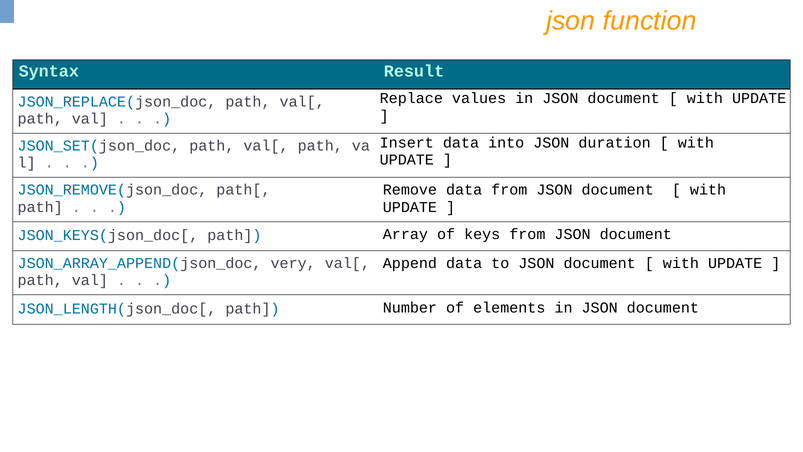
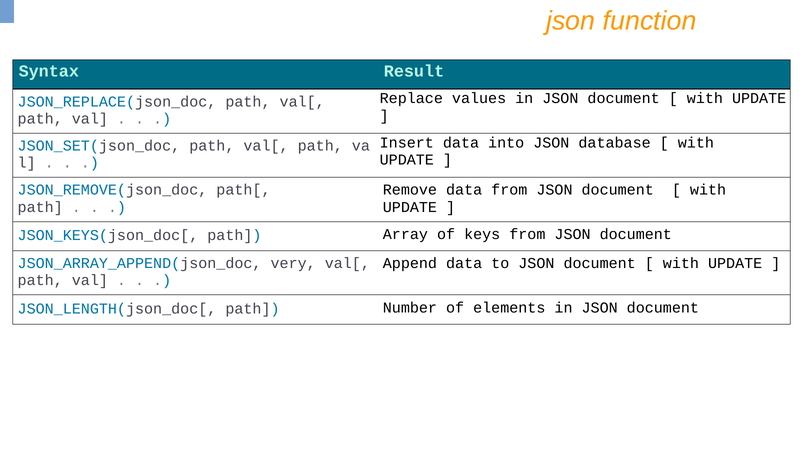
duration: duration -> database
